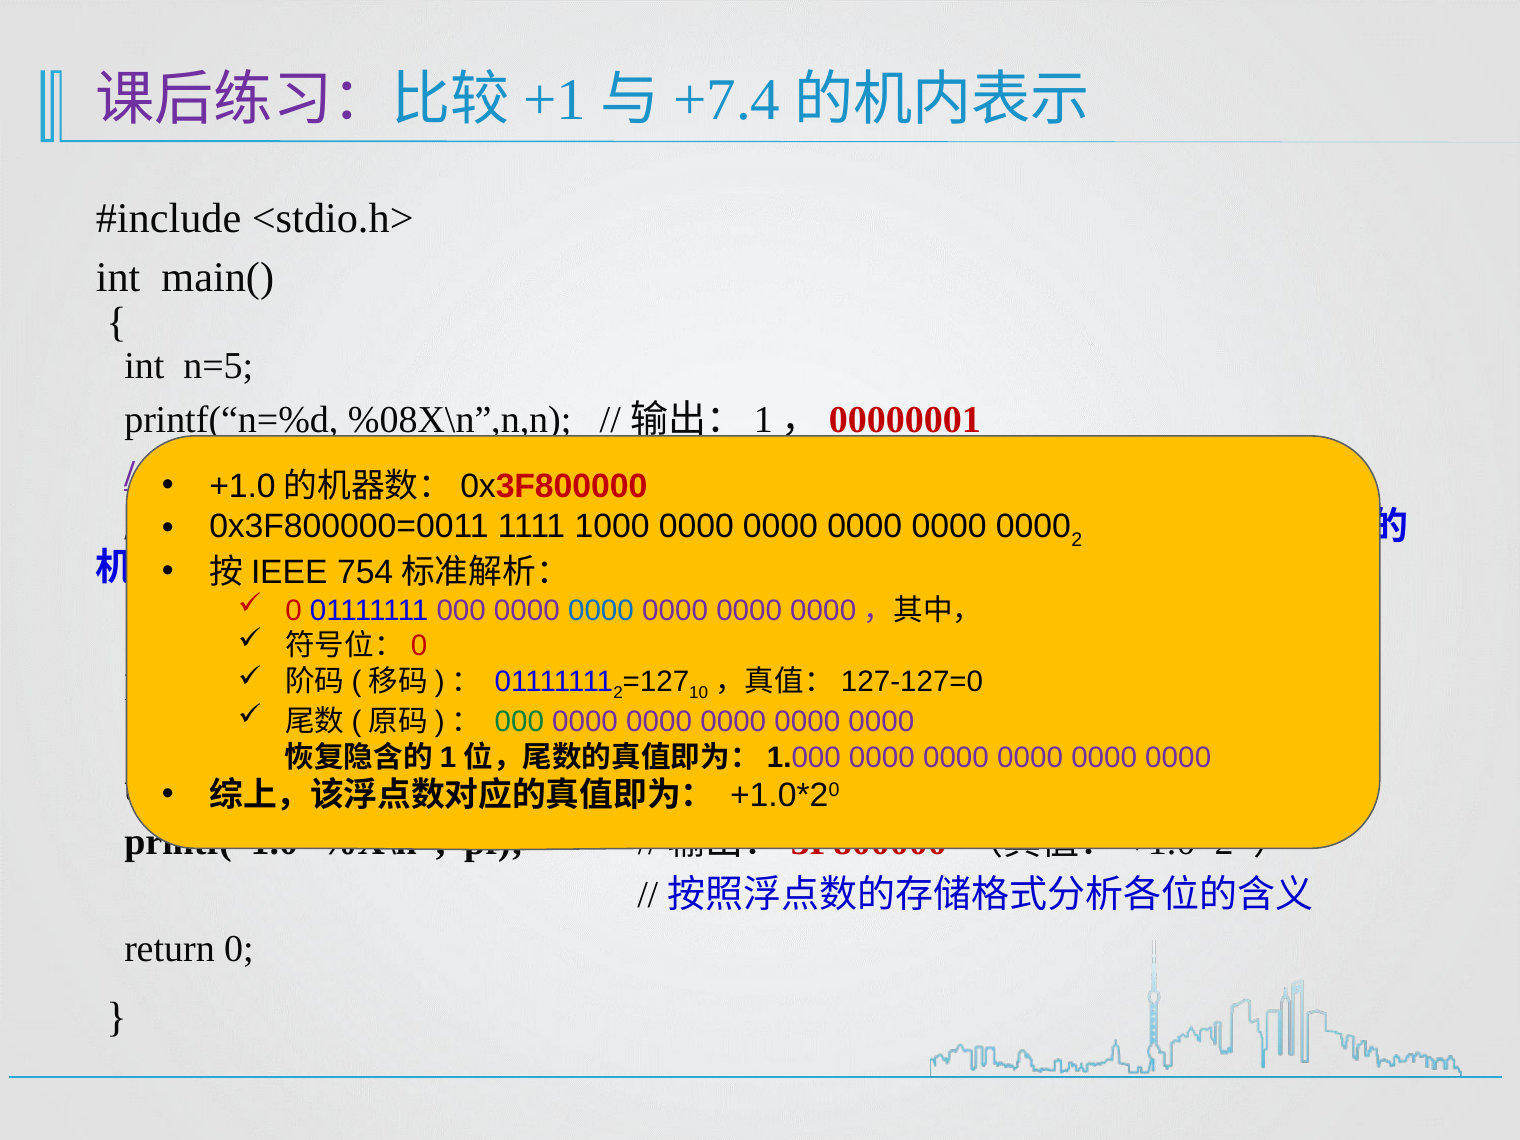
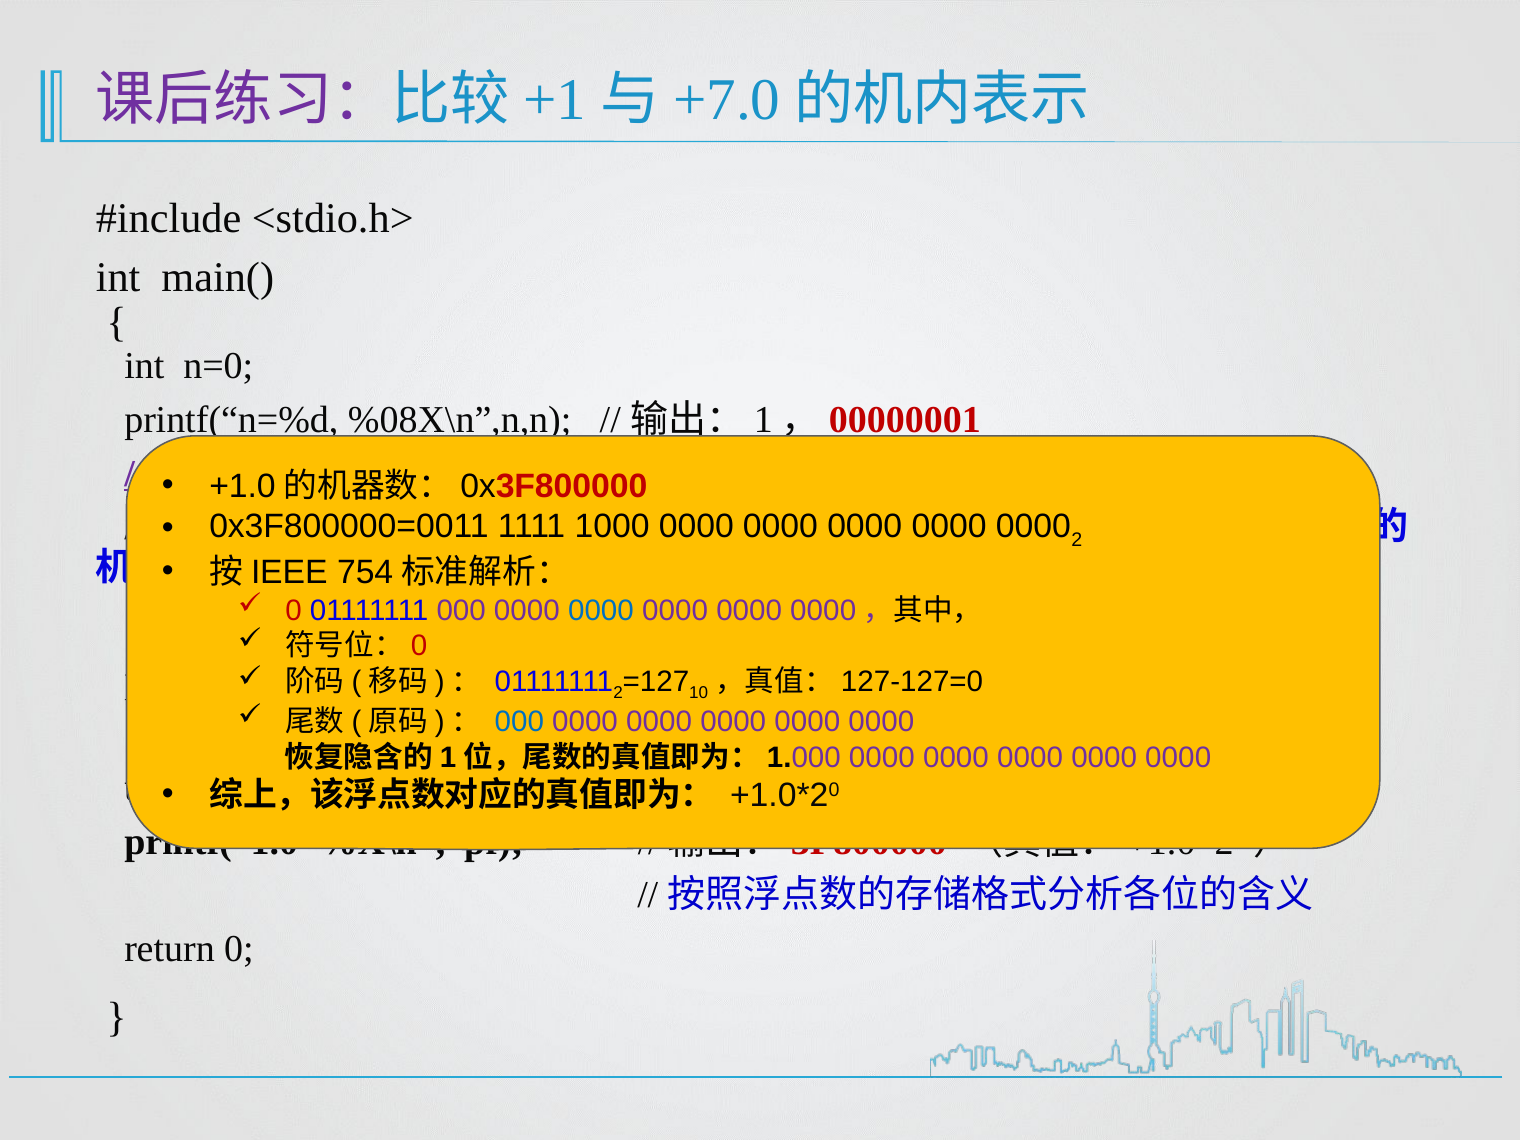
+7.4: +7.4 -> +7.0
n=5: n=5 -> n=0
000 at (519, 722) colour: green -> blue
